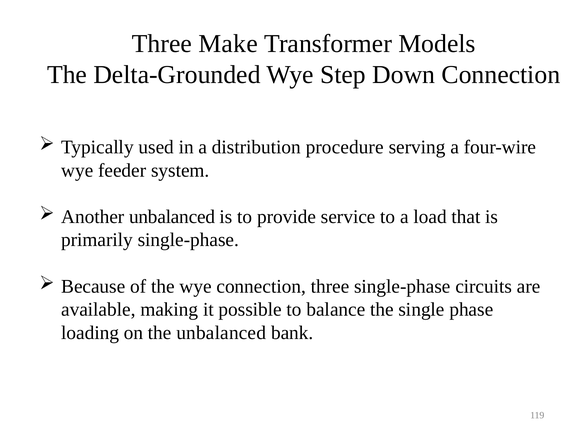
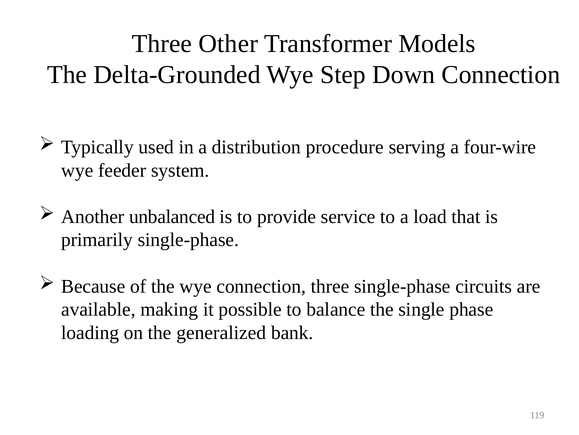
Make: Make -> Other
the unbalanced: unbalanced -> generalized
